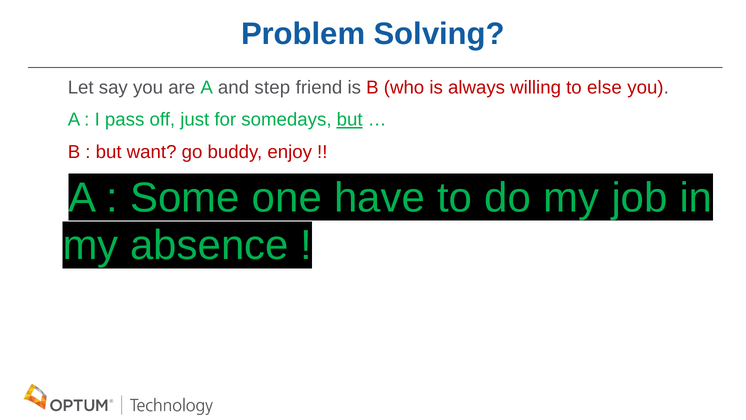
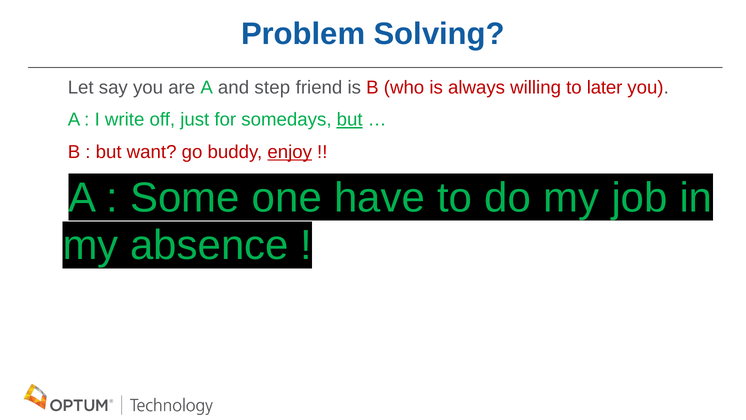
else: else -> later
pass: pass -> write
enjoy underline: none -> present
